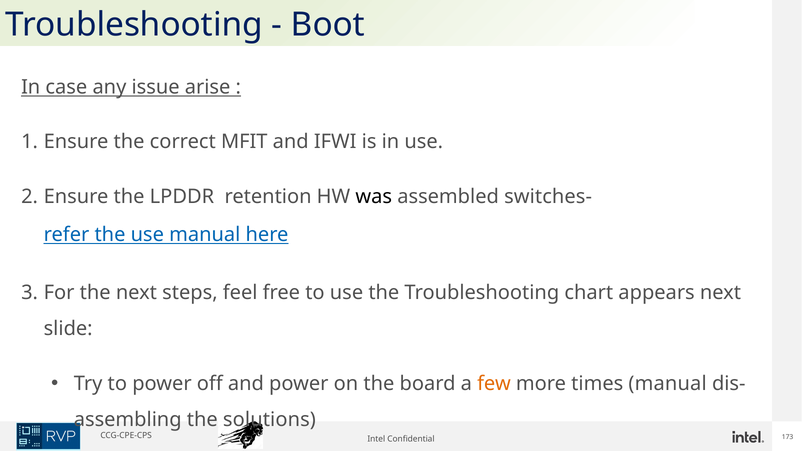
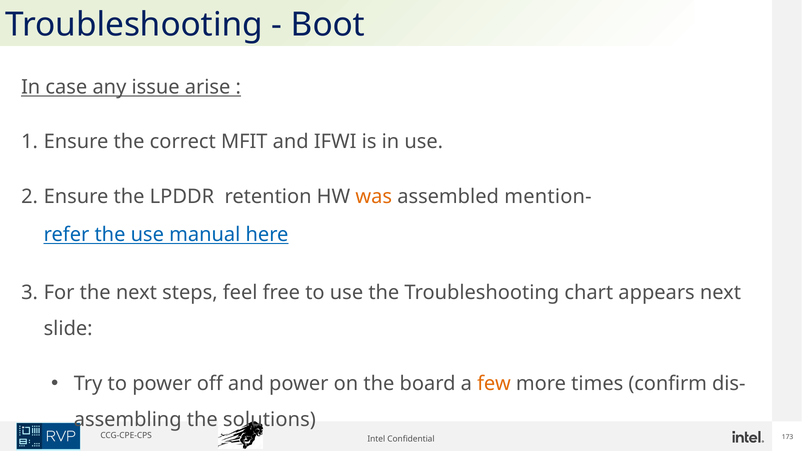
was colour: black -> orange
switches-: switches- -> mention-
times manual: manual -> confirm
